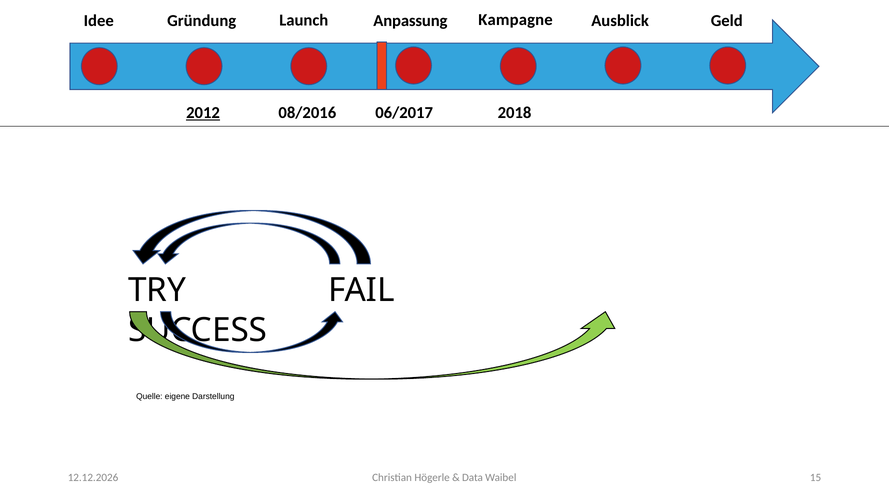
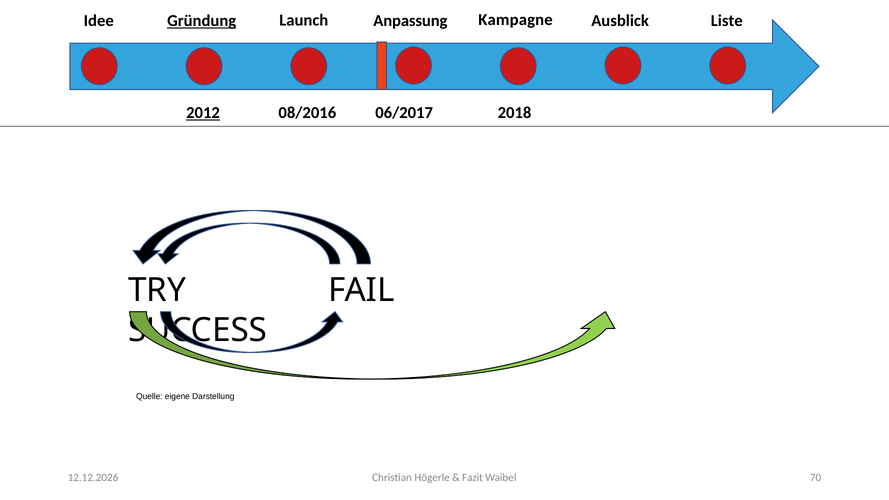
Gründung underline: none -> present
Geld: Geld -> Liste
15: 15 -> 70
Data: Data -> Fazit
